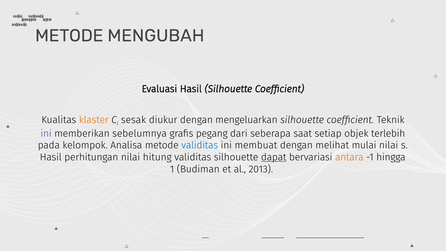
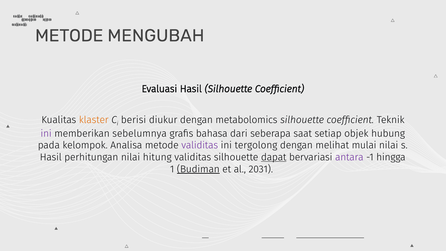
sesak: sesak -> berisi
mengeluarkan: mengeluarkan -> metabolomics
pegang: pegang -> bahasa
terlebih: terlebih -> hubung
validitas at (200, 145) colour: blue -> purple
membuat: membuat -> tergolong
antara colour: orange -> purple
Budiman underline: none -> present
2013: 2013 -> 2031
